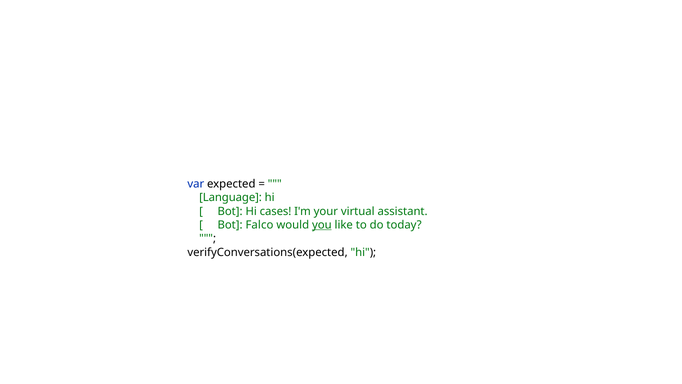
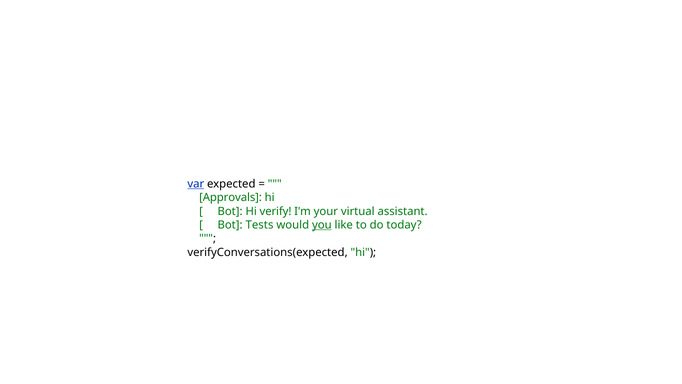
var underline: none -> present
Language: Language -> Approvals
cases: cases -> verify
Falco: Falco -> Tests
